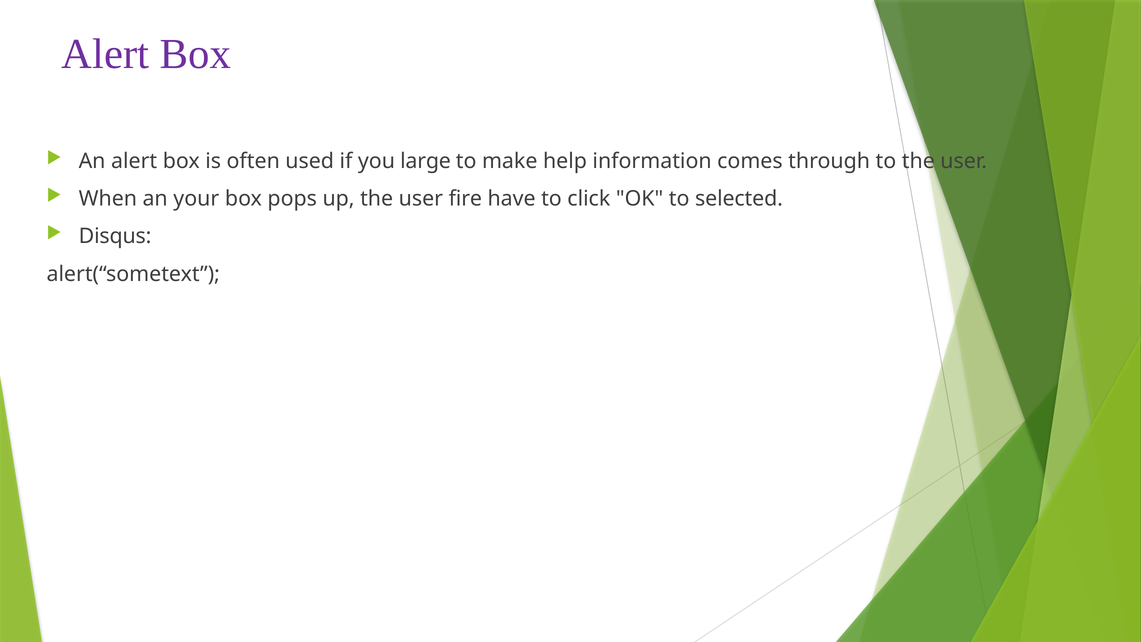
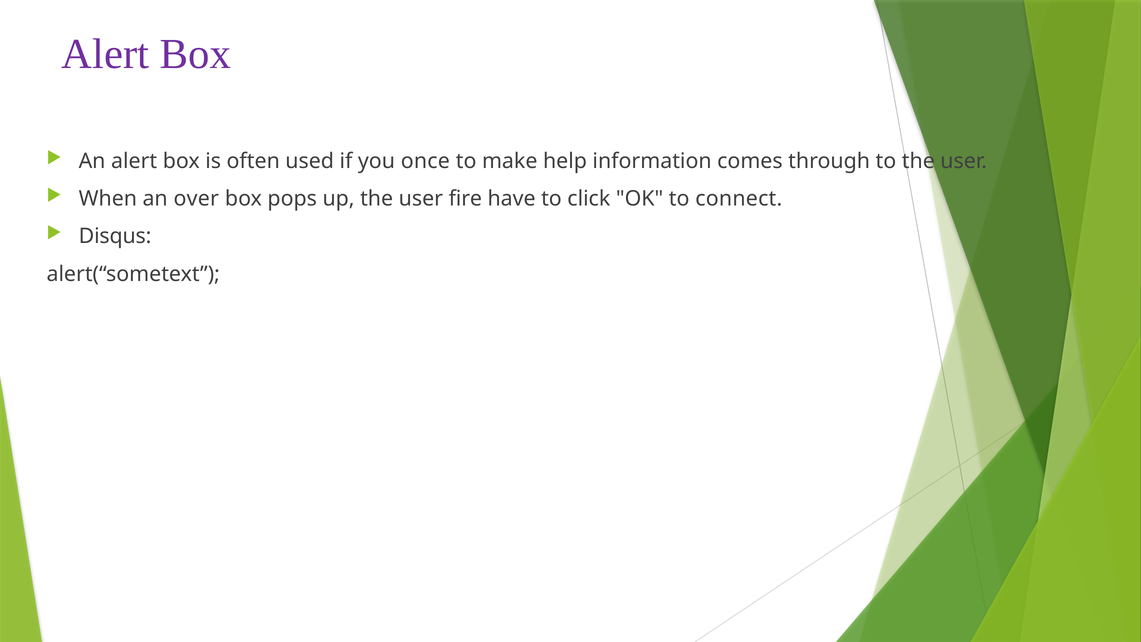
large: large -> once
your: your -> over
selected: selected -> connect
